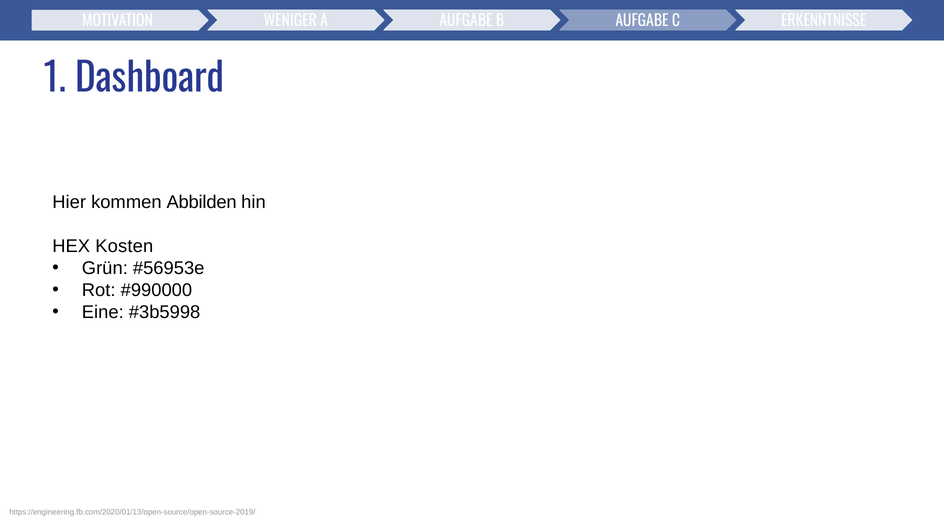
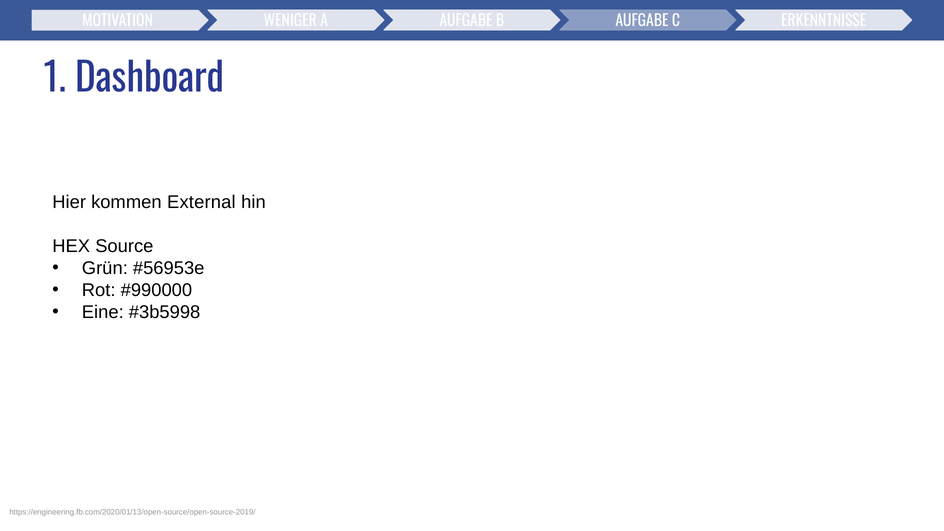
Abbilden: Abbilden -> External
Kosten: Kosten -> Source
